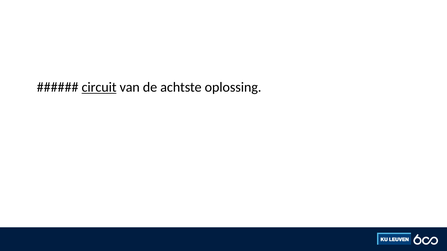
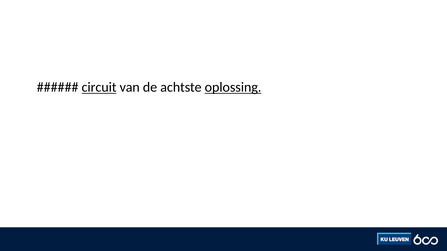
oplossing underline: none -> present
